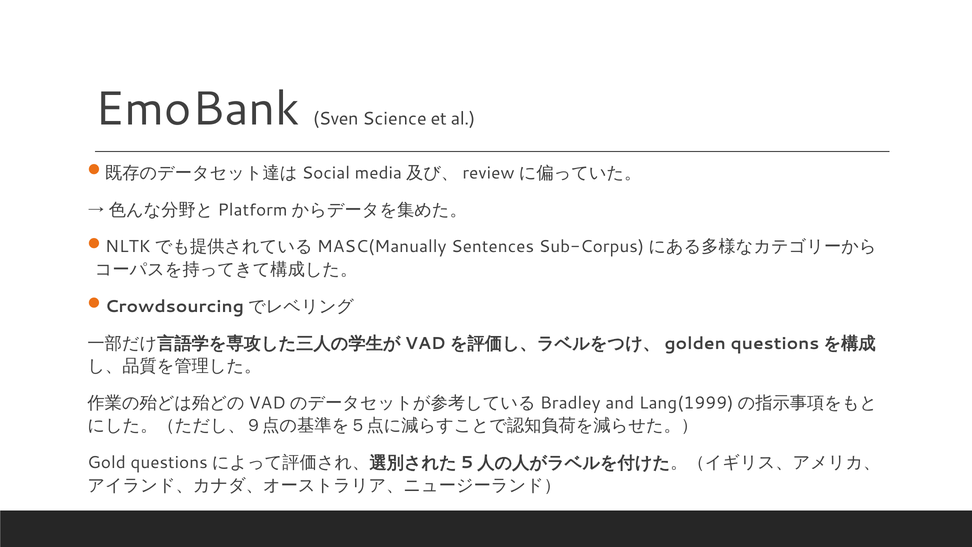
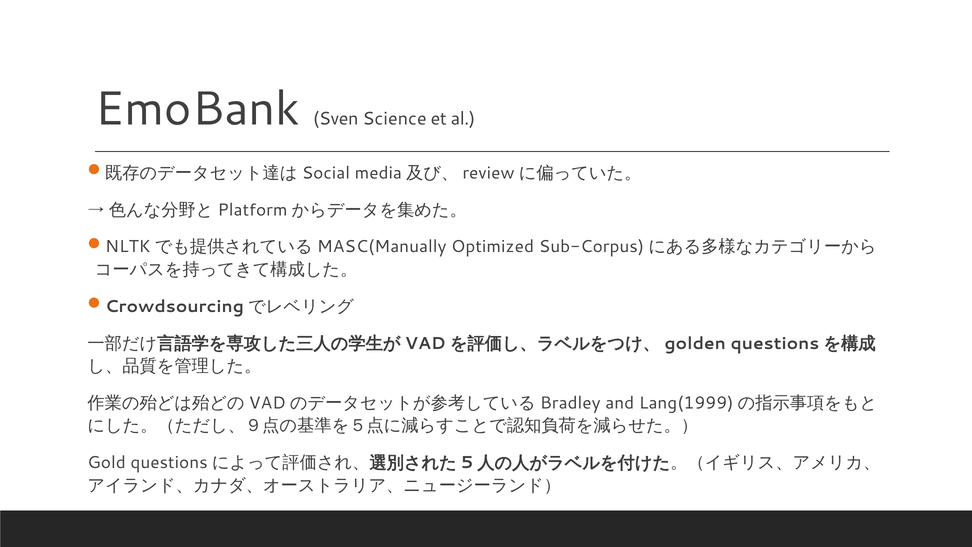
Sentences: Sentences -> Optimized
